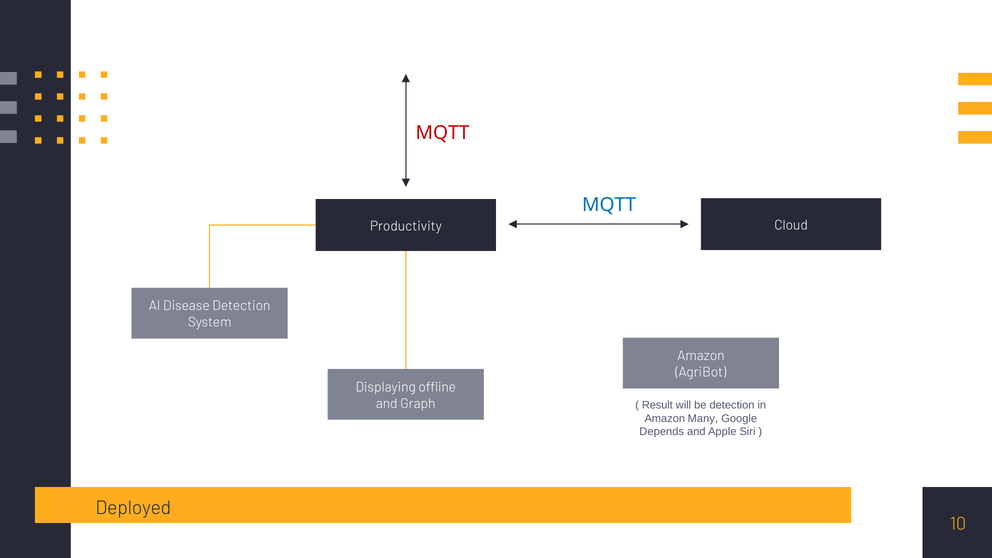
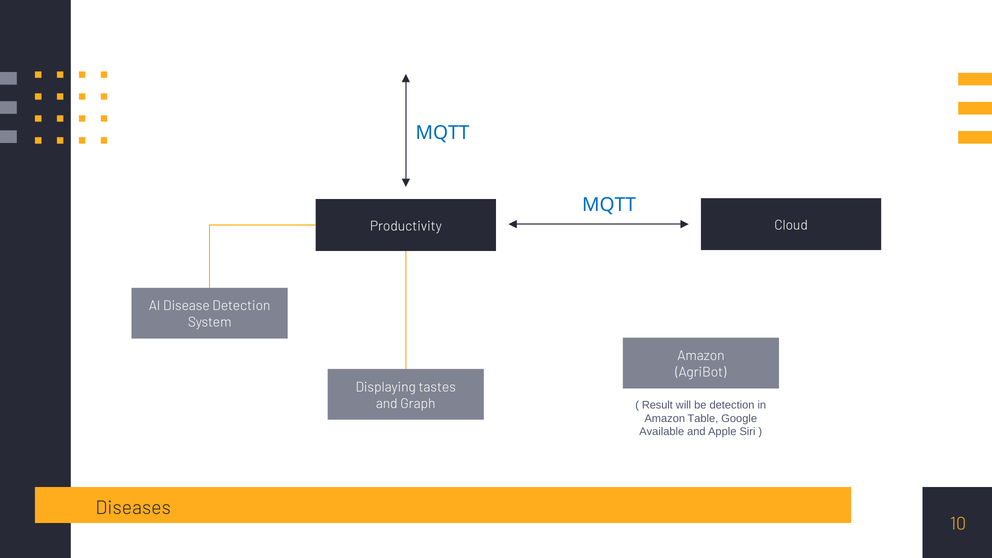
MQTT at (442, 133) colour: red -> blue
offline: offline -> tastes
Many: Many -> Table
Depends: Depends -> Available
Deployed: Deployed -> Diseases
